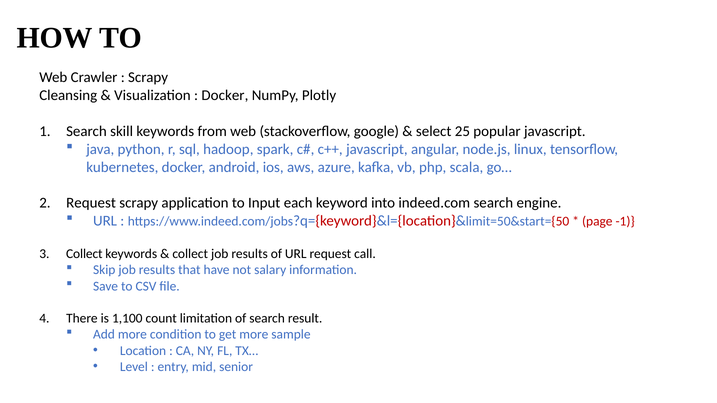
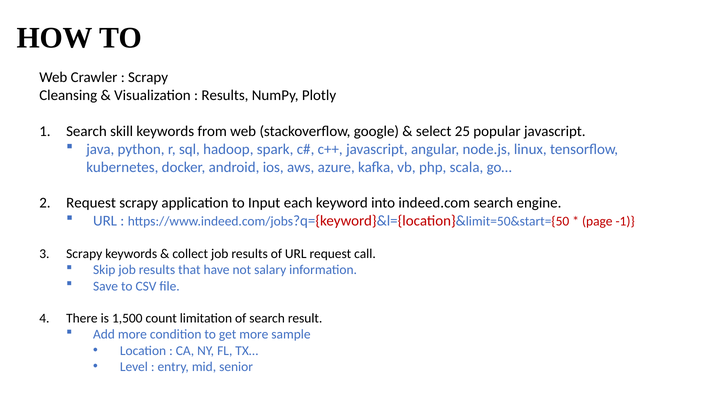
Docker at (225, 96): Docker -> Results
Collect at (84, 254): Collect -> Scrapy
1,100: 1,100 -> 1,500
